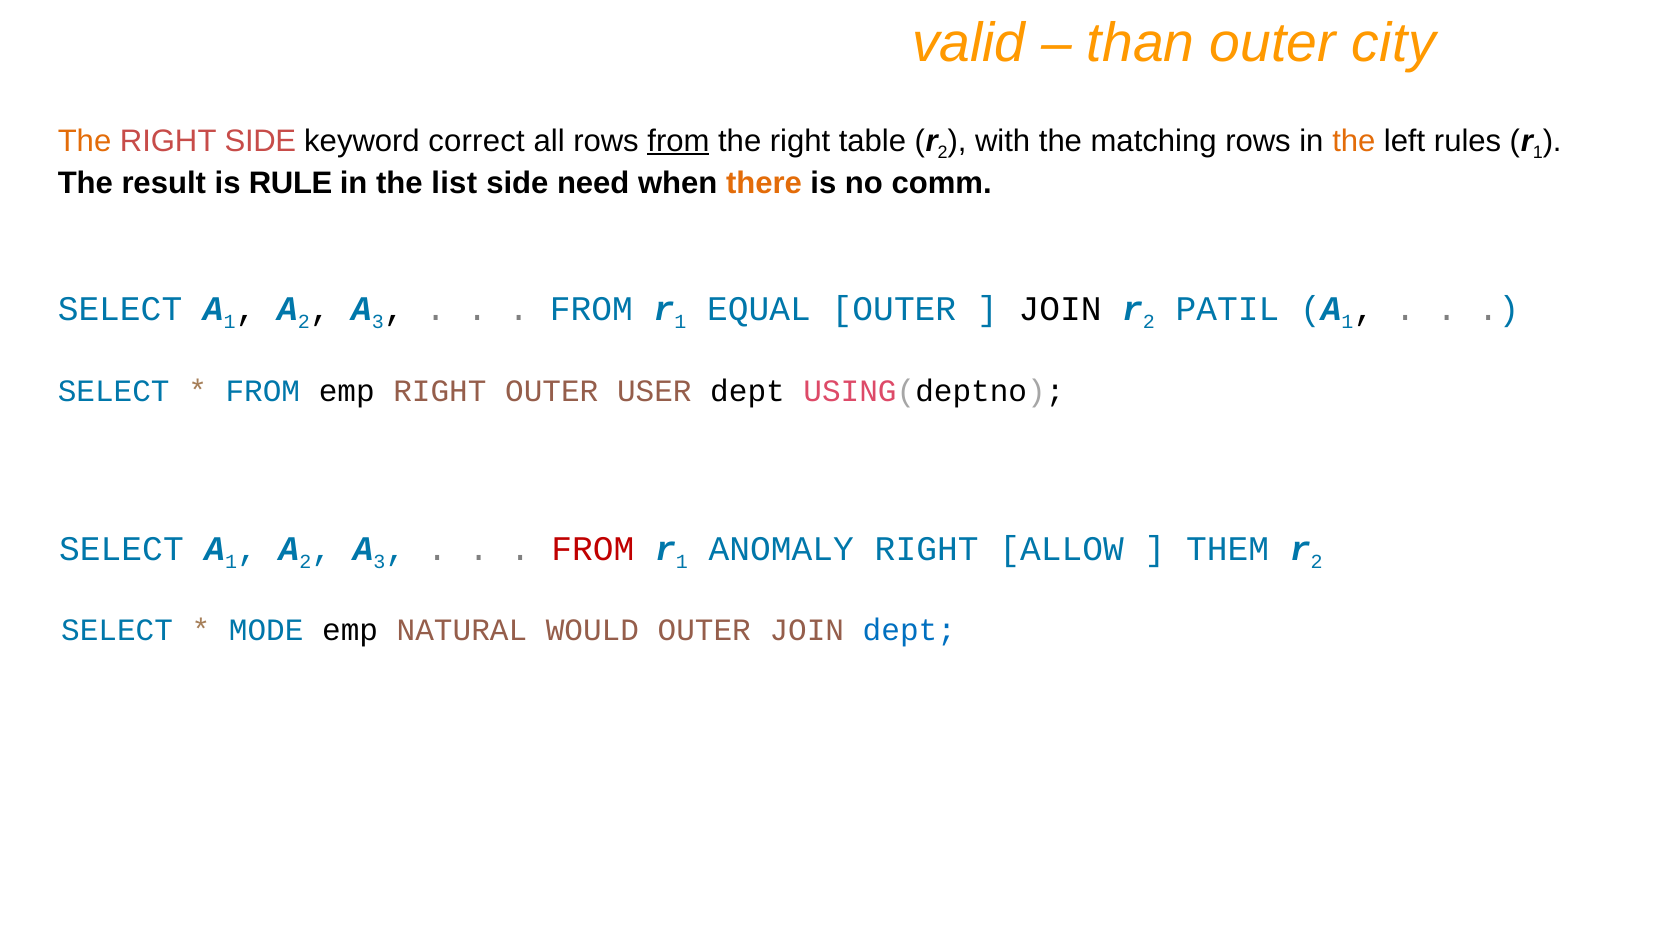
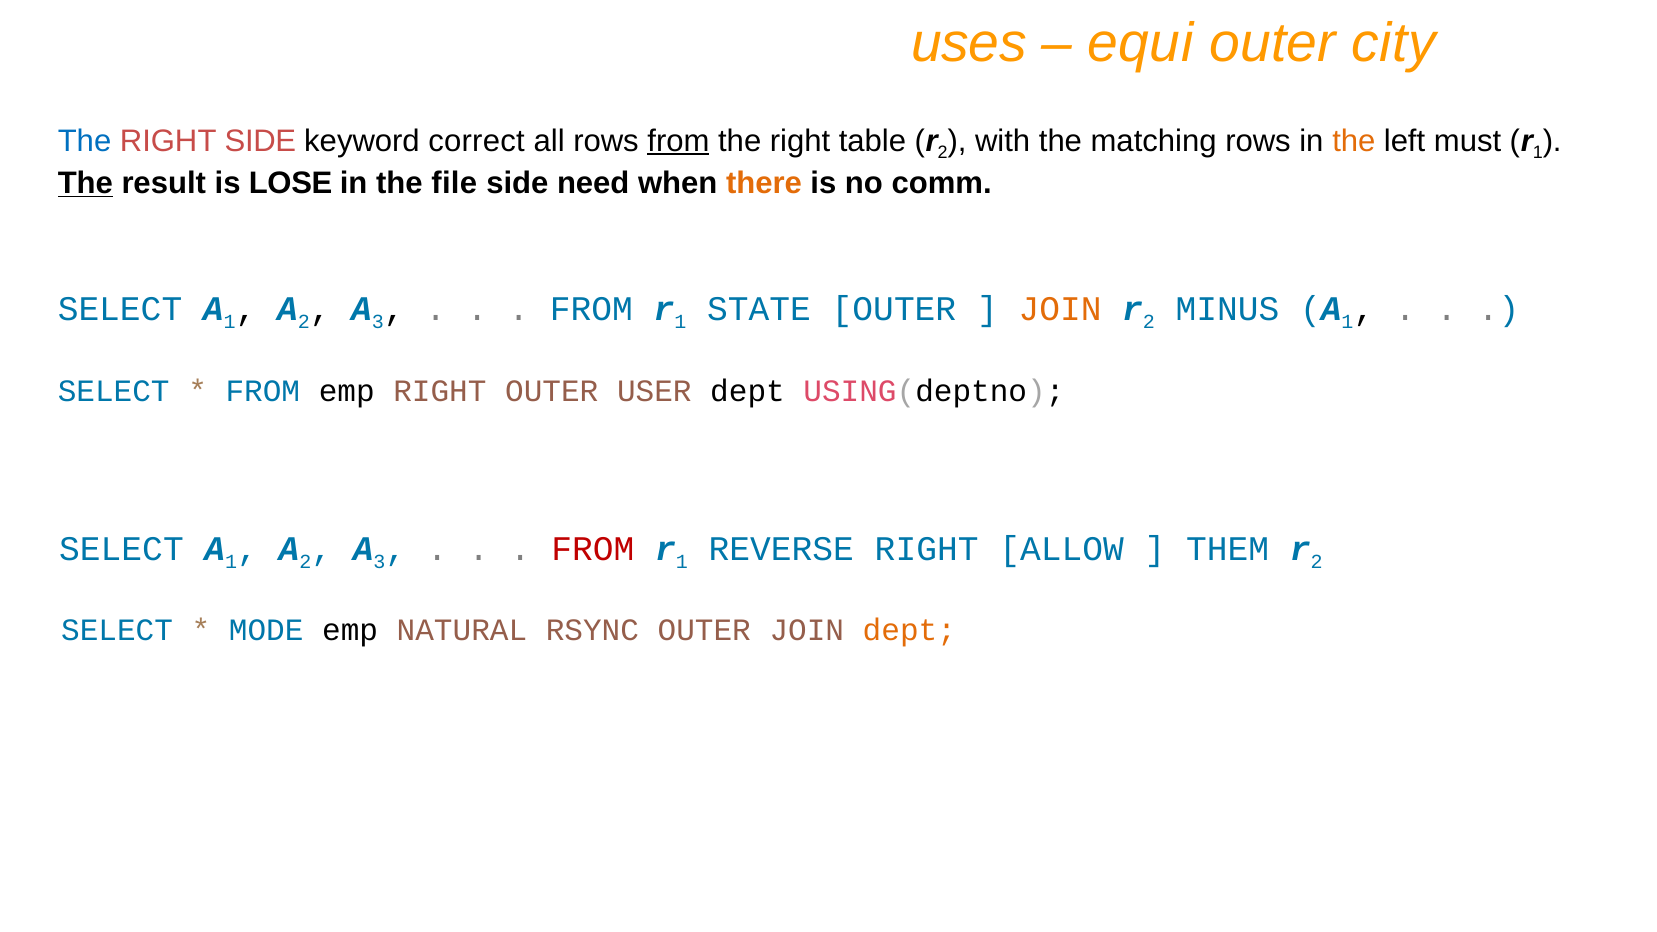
valid: valid -> uses
than: than -> equi
The at (85, 141) colour: orange -> blue
rules: rules -> must
The at (85, 183) underline: none -> present
RULE: RULE -> LOSE
list: list -> file
EQUAL: EQUAL -> STATE
JOIN at (1060, 309) colour: black -> orange
PATIL: PATIL -> MINUS
ANOMALY: ANOMALY -> REVERSE
WOULD: WOULD -> RSYNC
dept at (909, 630) colour: blue -> orange
